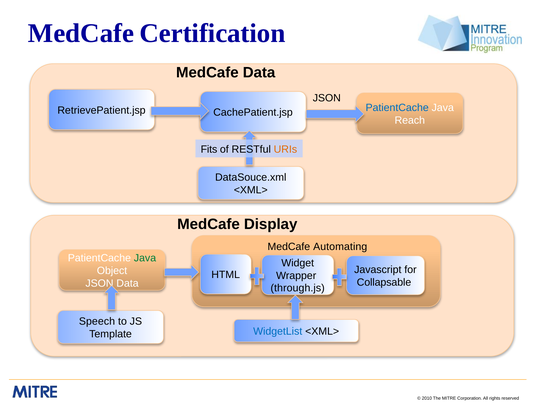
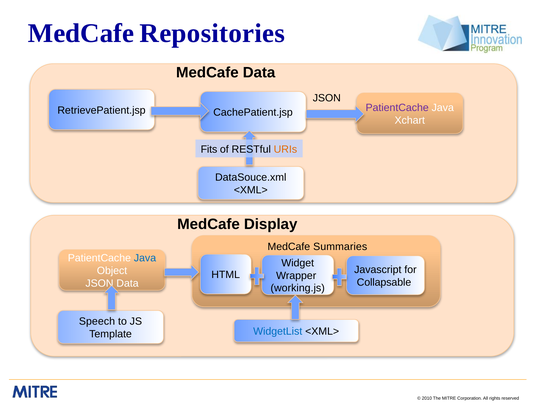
Certification: Certification -> Repositories
PatientCache at (397, 108) colour: blue -> purple
Reach: Reach -> Xchart
Automating: Automating -> Summaries
Java at (145, 258) colour: green -> blue
through.js: through.js -> working.js
